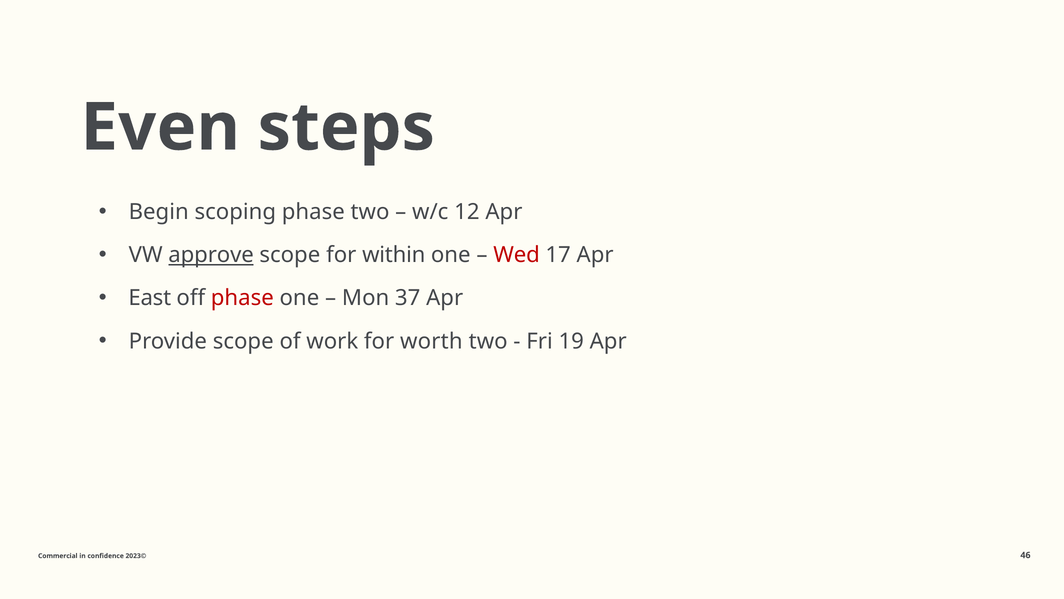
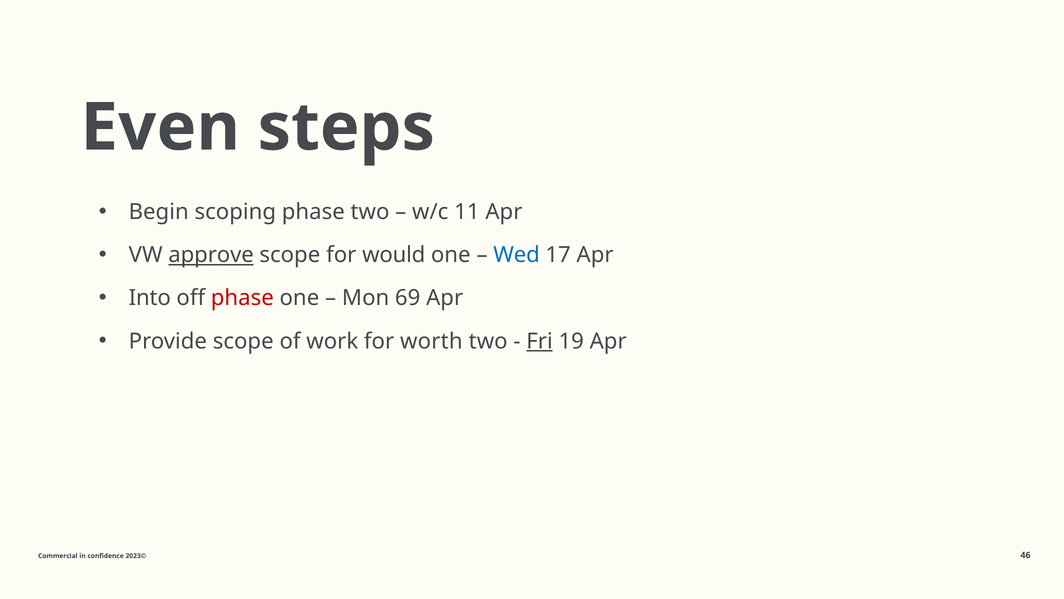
12: 12 -> 11
within: within -> would
Wed colour: red -> blue
East: East -> Into
37: 37 -> 69
Fri underline: none -> present
